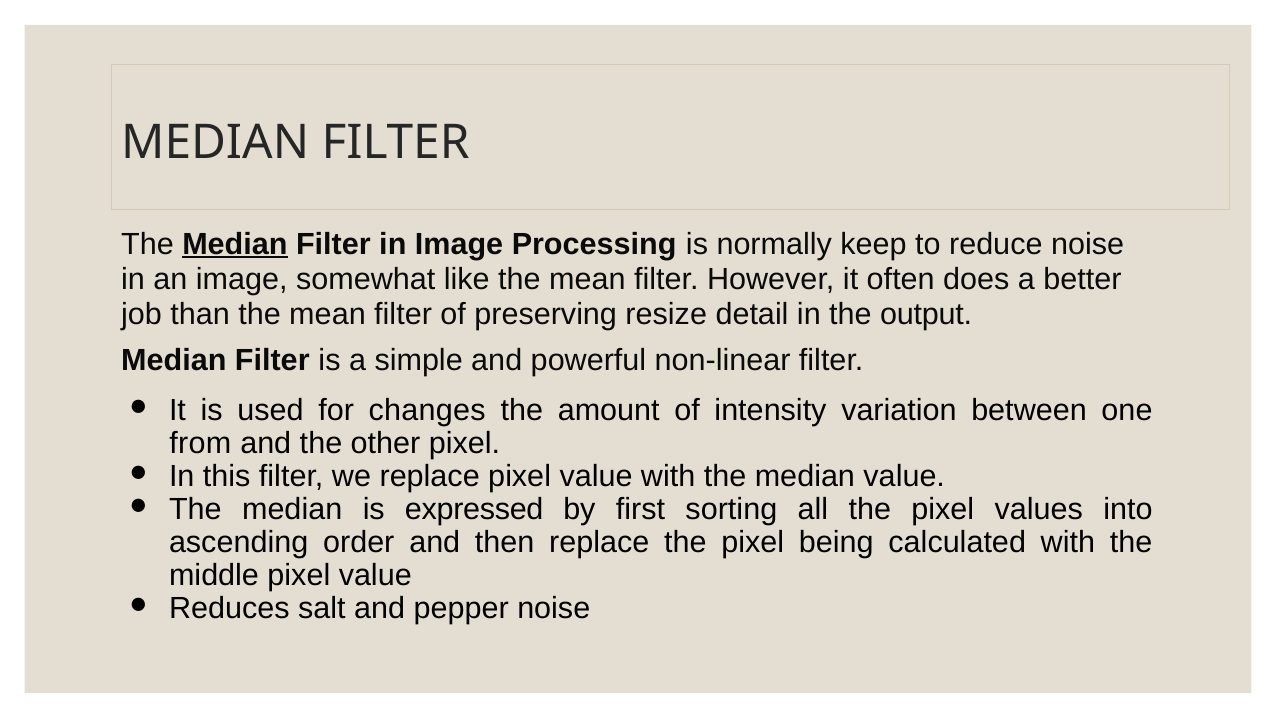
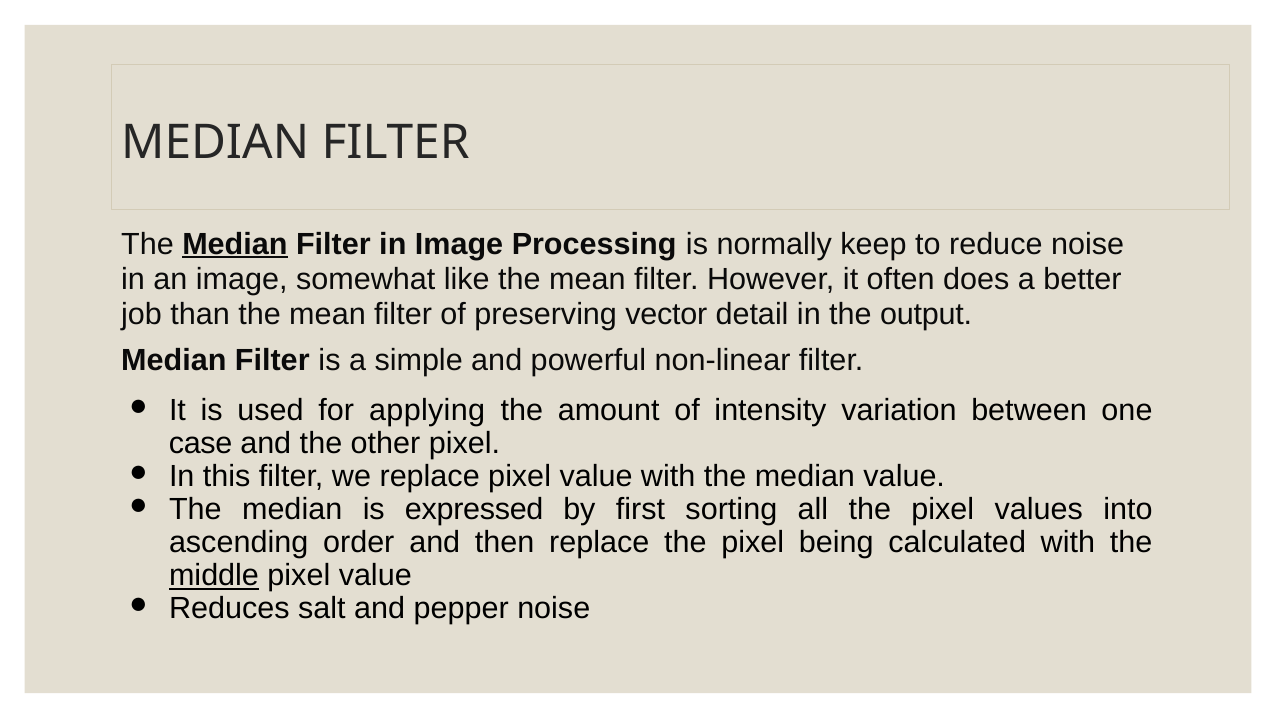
resize: resize -> vector
changes: changes -> applying
from: from -> case
middle underline: none -> present
